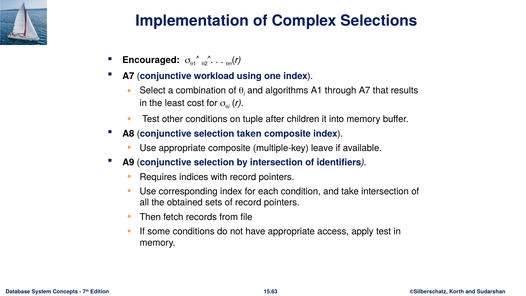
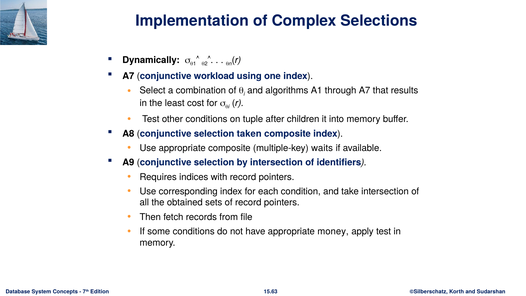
Encouraged: Encouraged -> Dynamically
leave: leave -> waits
access: access -> money
